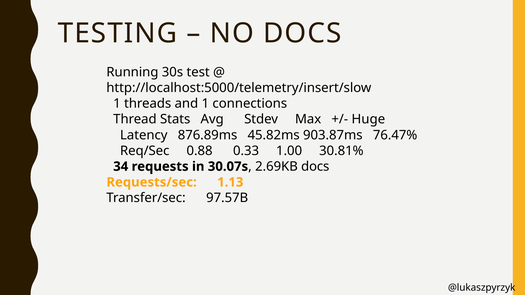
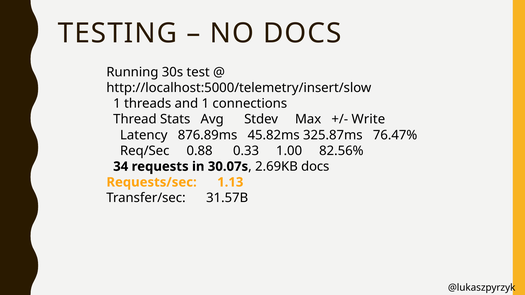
Huge: Huge -> Write
903.87ms: 903.87ms -> 325.87ms
30.81%: 30.81% -> 82.56%
97.57B: 97.57B -> 31.57B
